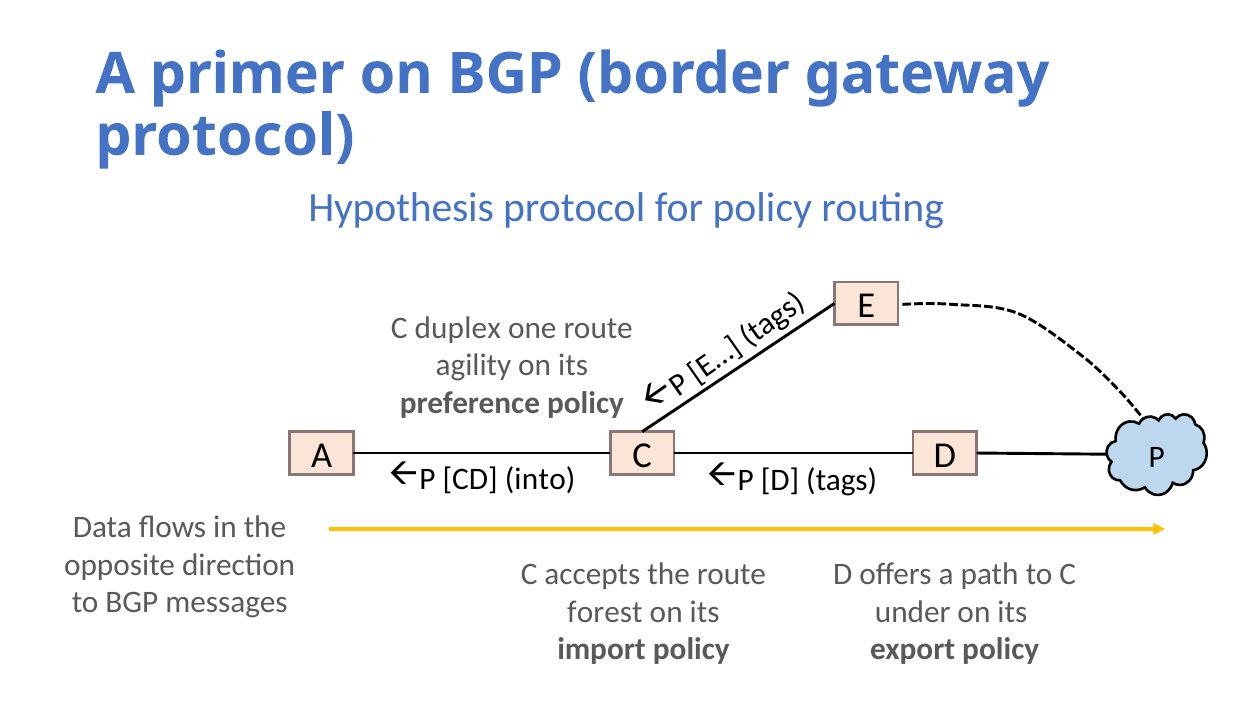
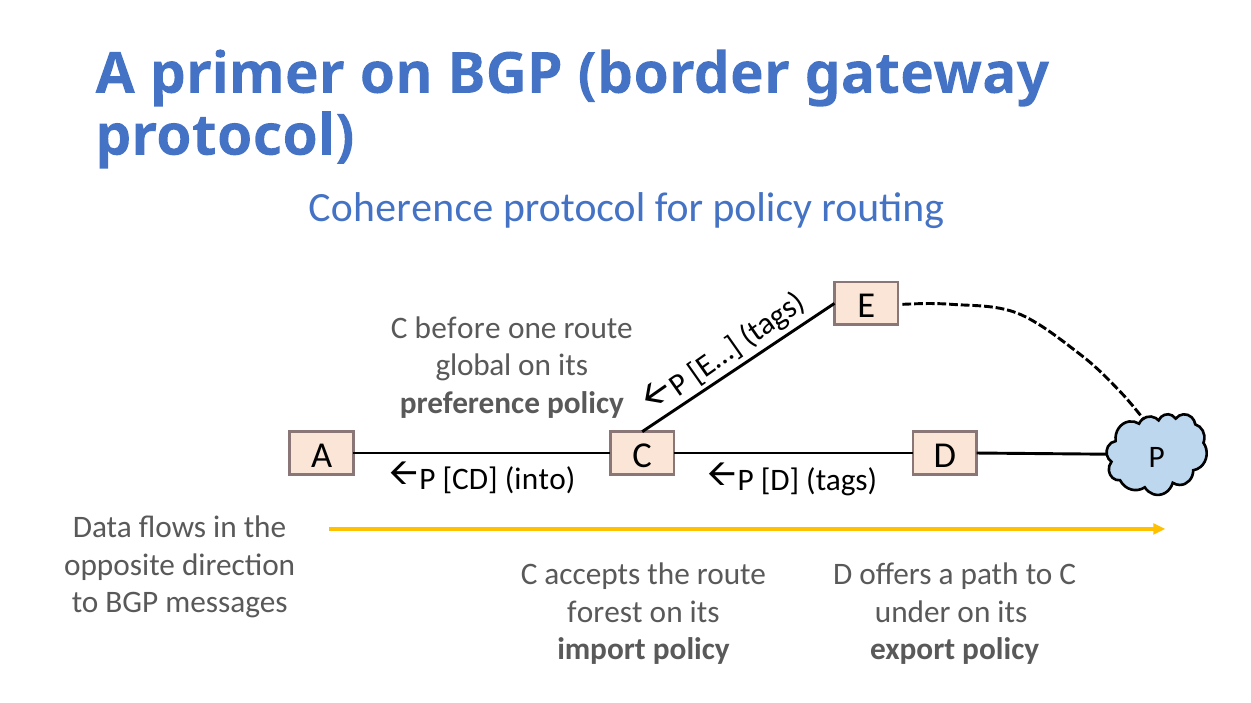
Hypothesis: Hypothesis -> Coherence
duplex: duplex -> before
agility: agility -> global
